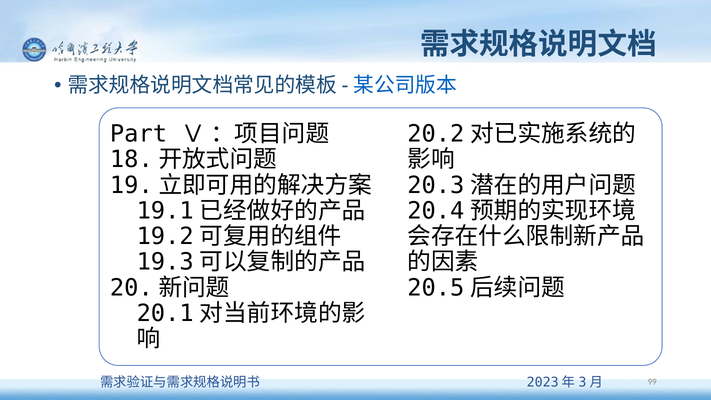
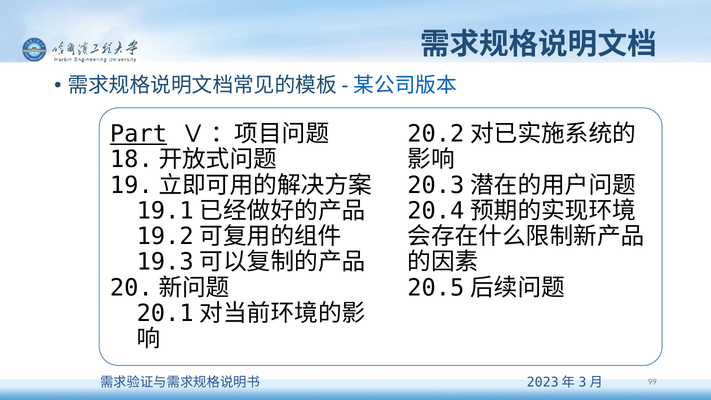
Part underline: none -> present
